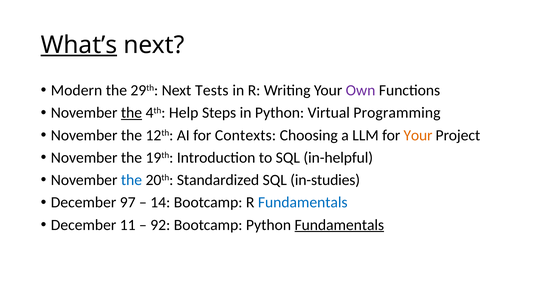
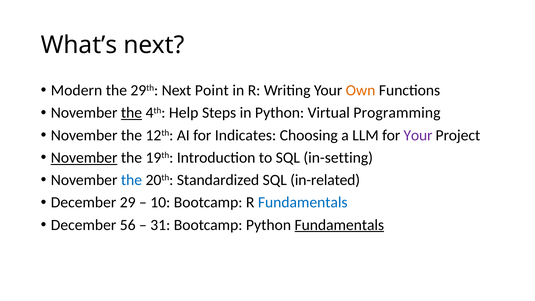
What’s underline: present -> none
Tests: Tests -> Point
Own colour: purple -> orange
Contexts: Contexts -> Indicates
Your at (418, 135) colour: orange -> purple
November at (84, 158) underline: none -> present
in-helpful: in-helpful -> in-setting
in-studies: in-studies -> in-related
97: 97 -> 29
14: 14 -> 10
11: 11 -> 56
92: 92 -> 31
